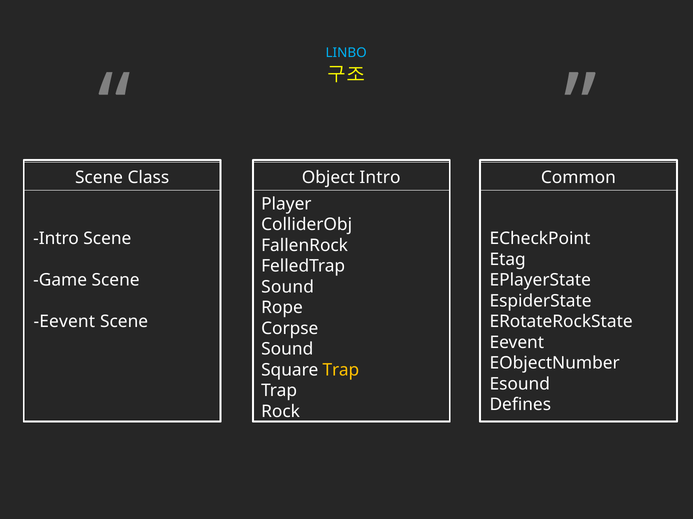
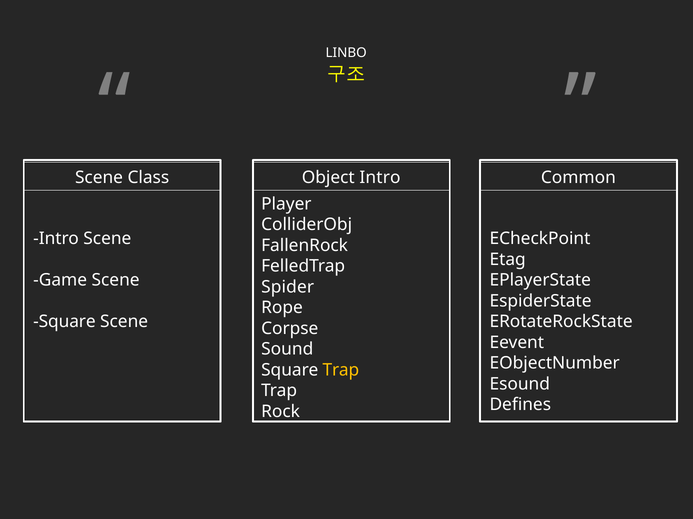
LINBO colour: light blue -> white
Sound at (288, 287): Sound -> Spider
Eevent at (64, 322): Eevent -> Square
